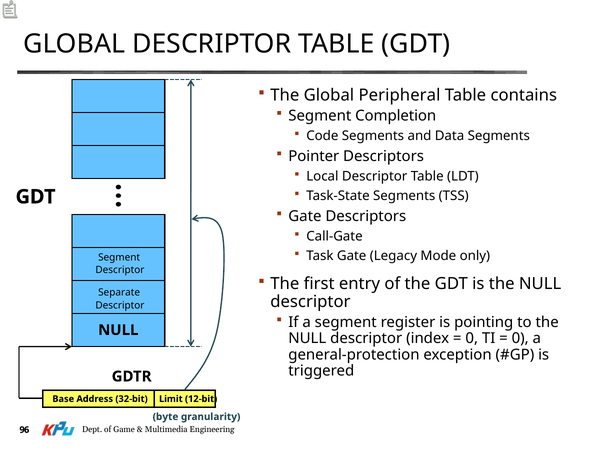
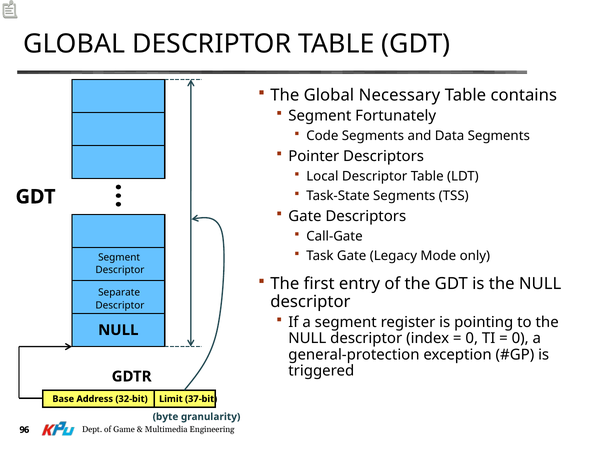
Peripheral: Peripheral -> Necessary
Completion: Completion -> Fortunately
12-bit: 12-bit -> 37-bit
